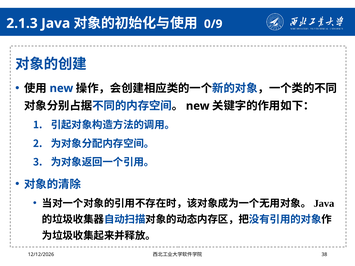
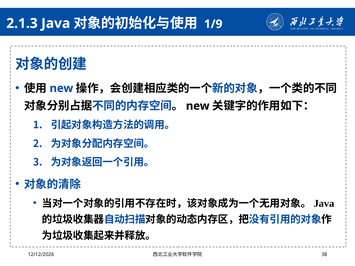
0/9: 0/9 -> 1/9
